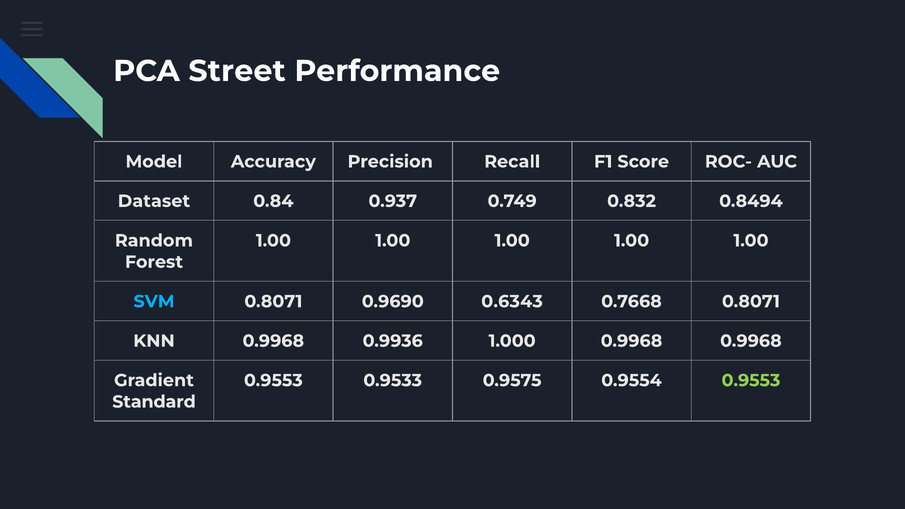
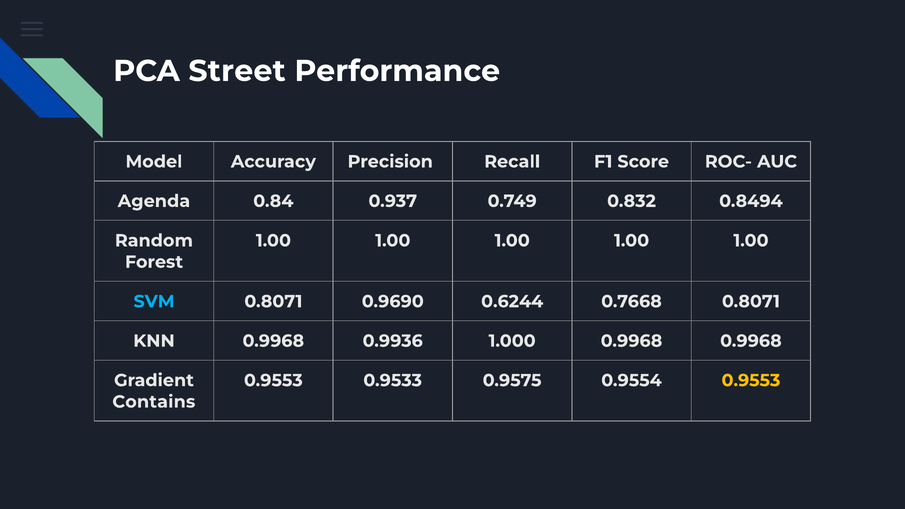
Dataset: Dataset -> Agenda
0.6343: 0.6343 -> 0.6244
0.9553 at (751, 380) colour: light green -> yellow
Standard: Standard -> Contains
